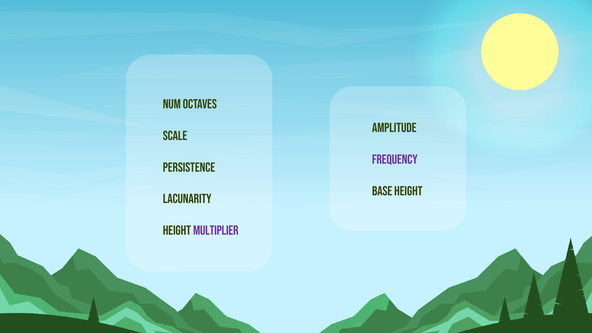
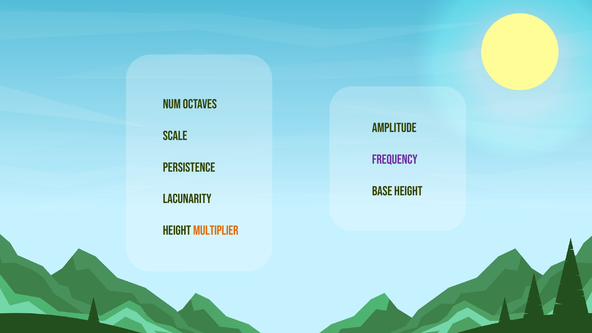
MULTIPLIER colour: purple -> orange
